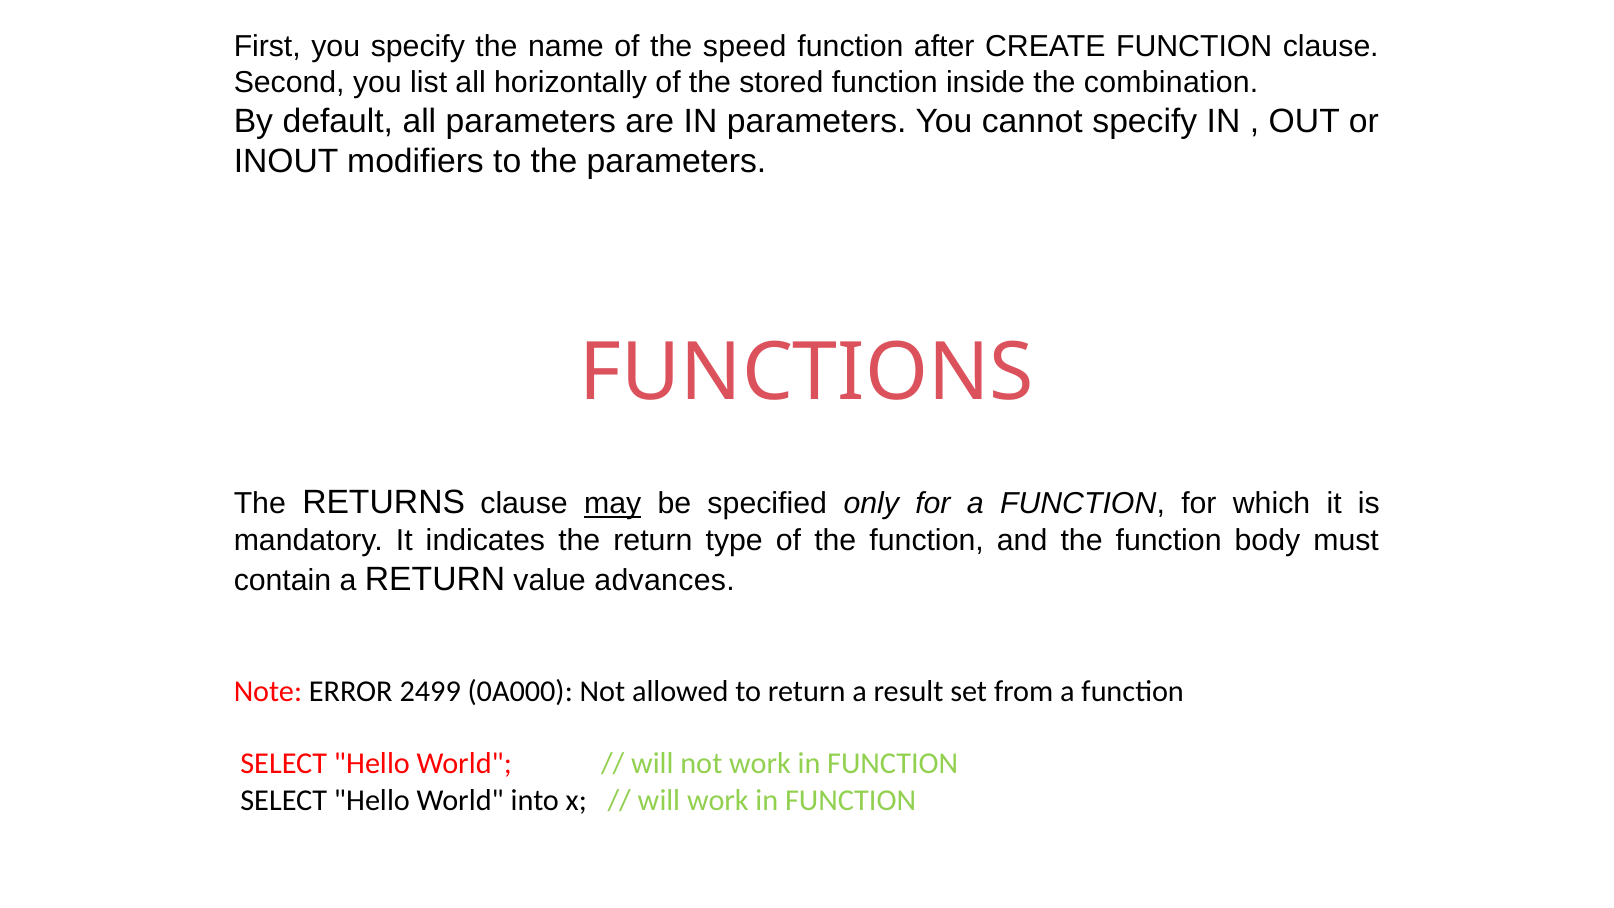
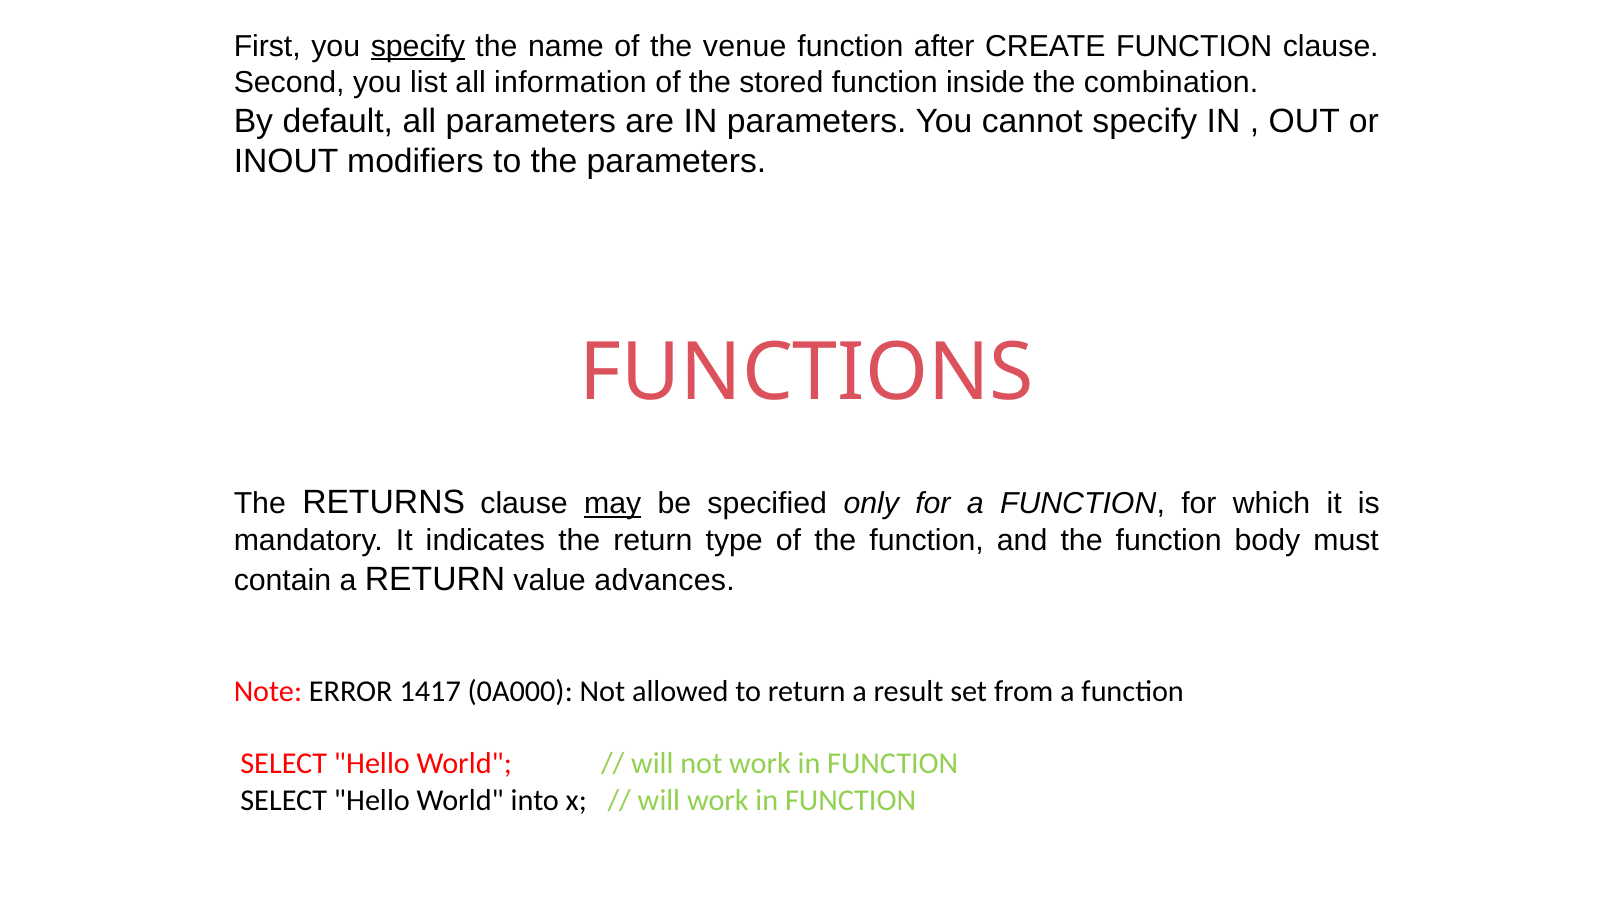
specify at (418, 46) underline: none -> present
speed: speed -> venue
horizontally: horizontally -> information
2499: 2499 -> 1417
